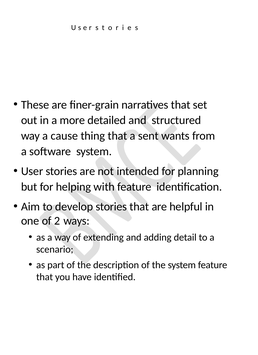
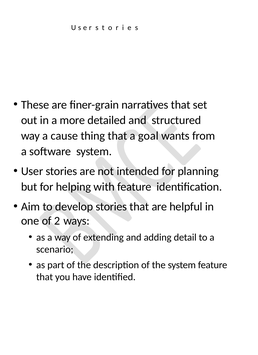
sent: sent -> goal
